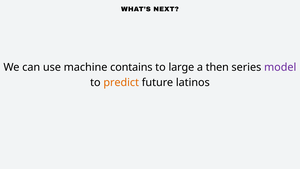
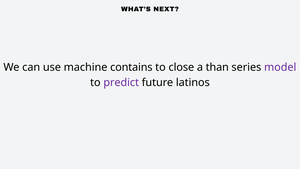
large: large -> close
then: then -> than
predict colour: orange -> purple
